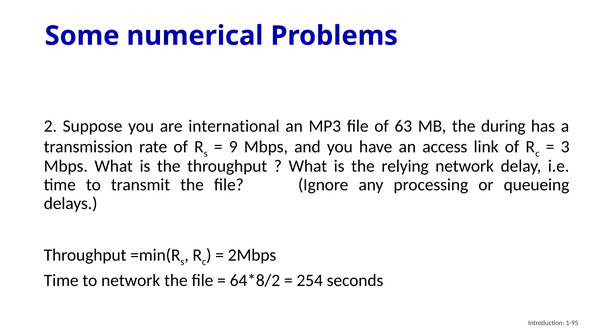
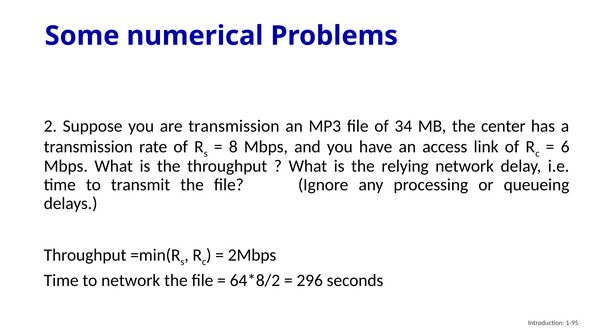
are international: international -> transmission
63: 63 -> 34
during: during -> center
9: 9 -> 8
3: 3 -> 6
254: 254 -> 296
